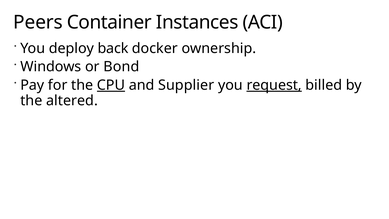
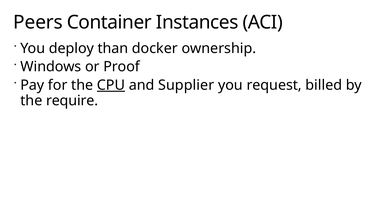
back: back -> than
Bond: Bond -> Proof
request underline: present -> none
altered: altered -> require
